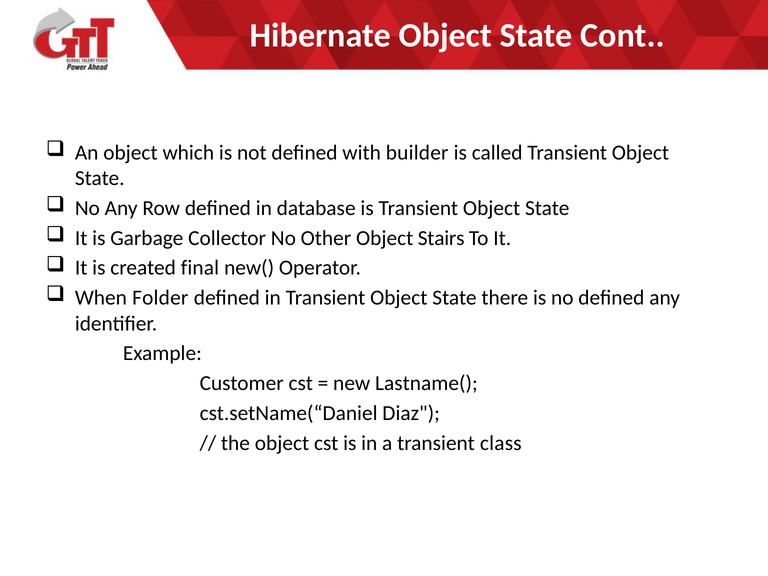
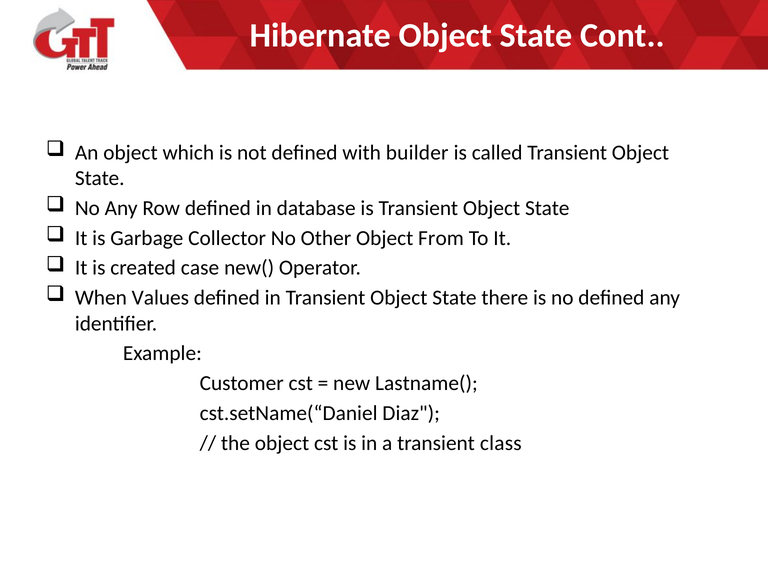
Stairs: Stairs -> From
final: final -> case
Folder: Folder -> Values
